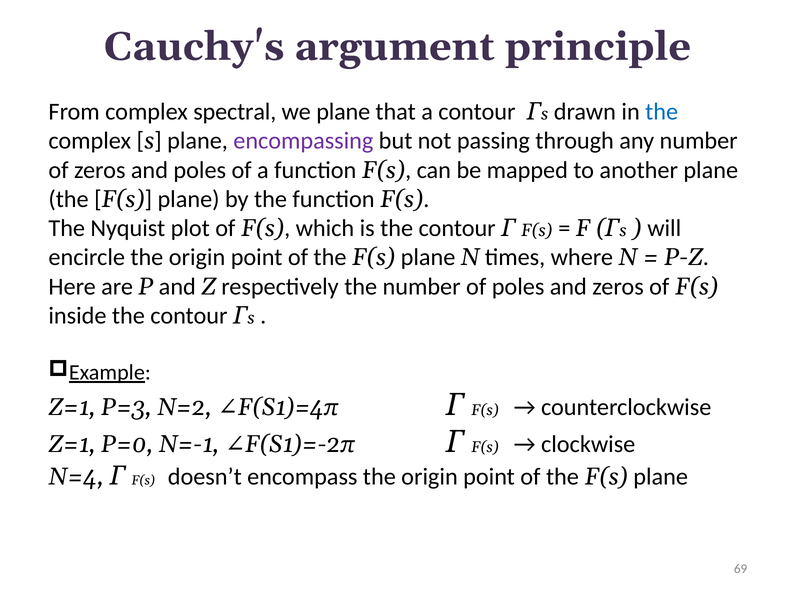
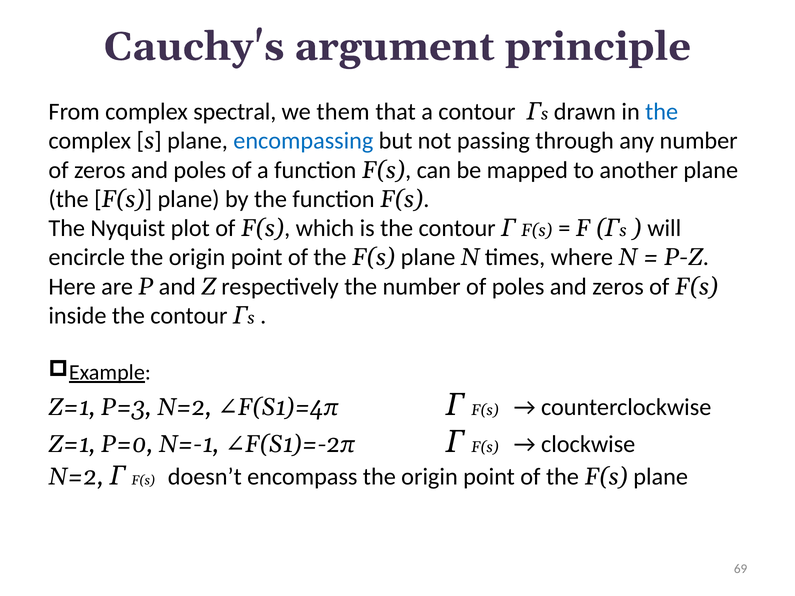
we plane: plane -> them
encompassing colour: purple -> blue
N=4 at (76, 477): N=4 -> N=2
